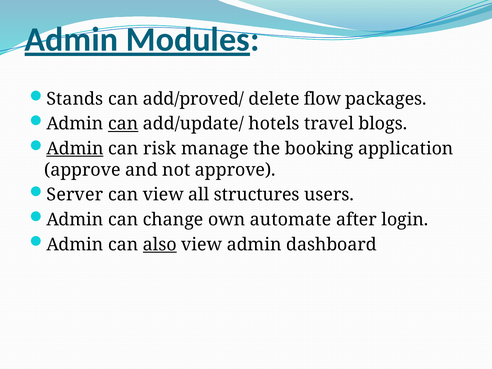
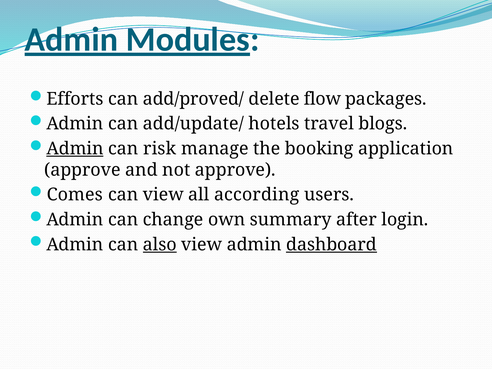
Stands: Stands -> Efforts
can at (123, 124) underline: present -> none
Server: Server -> Comes
structures: structures -> according
automate: automate -> summary
dashboard underline: none -> present
